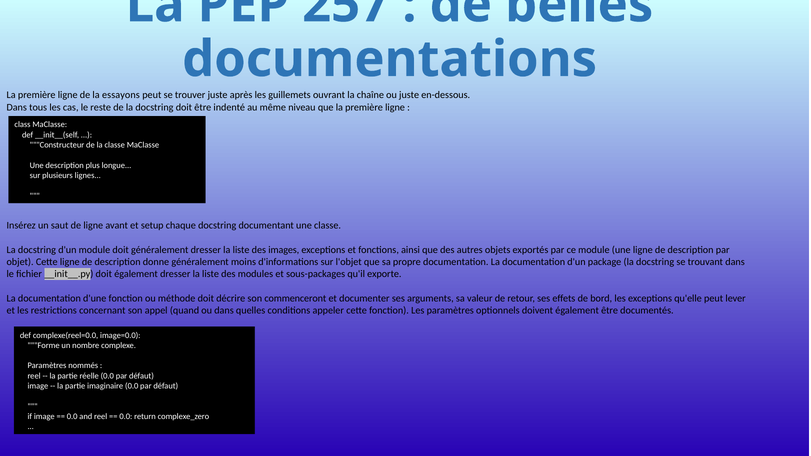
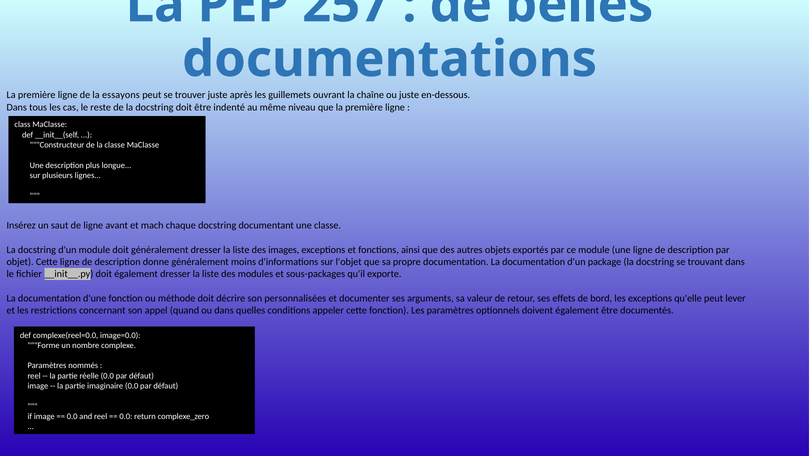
setup: setup -> mach
commenceront: commenceront -> personnalisées
